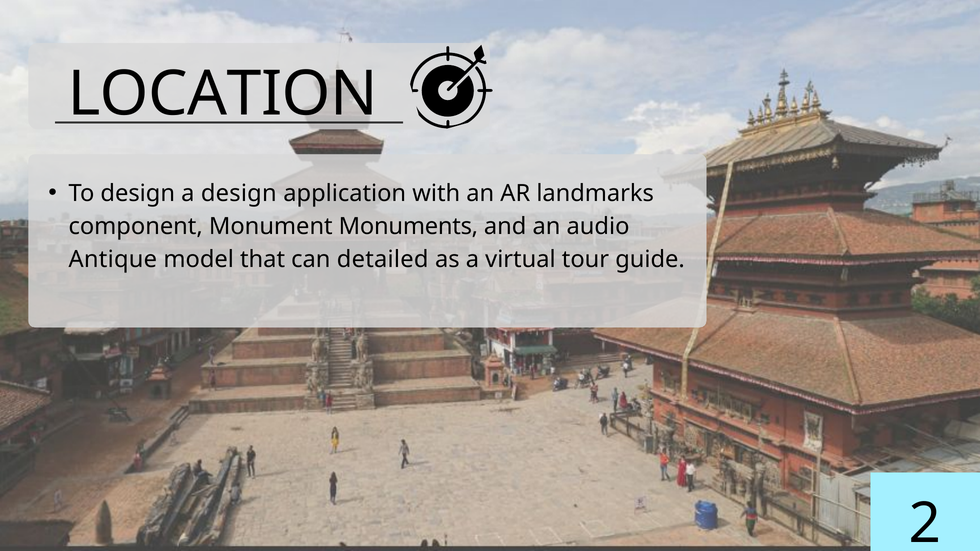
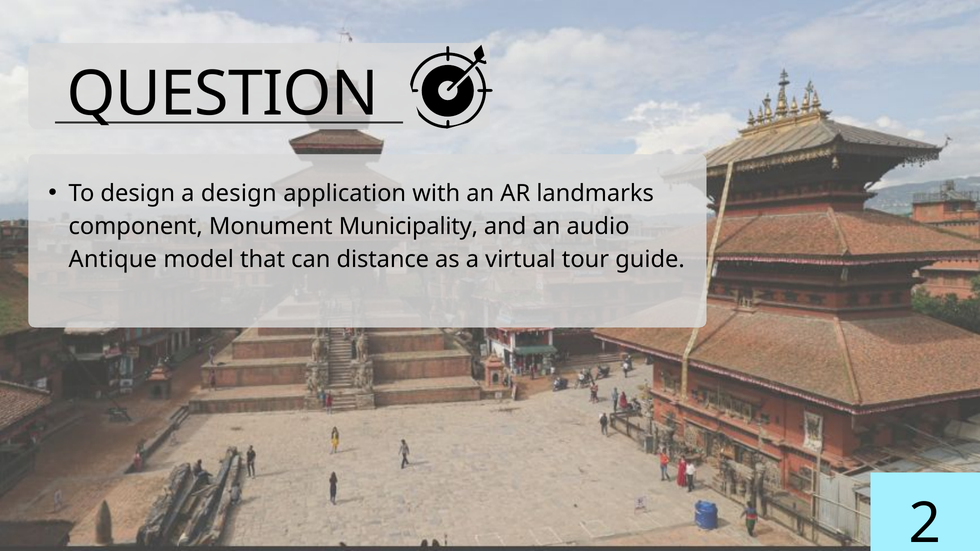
LOCATION: LOCATION -> QUESTION
Monuments: Monuments -> Municipality
detailed: detailed -> distance
